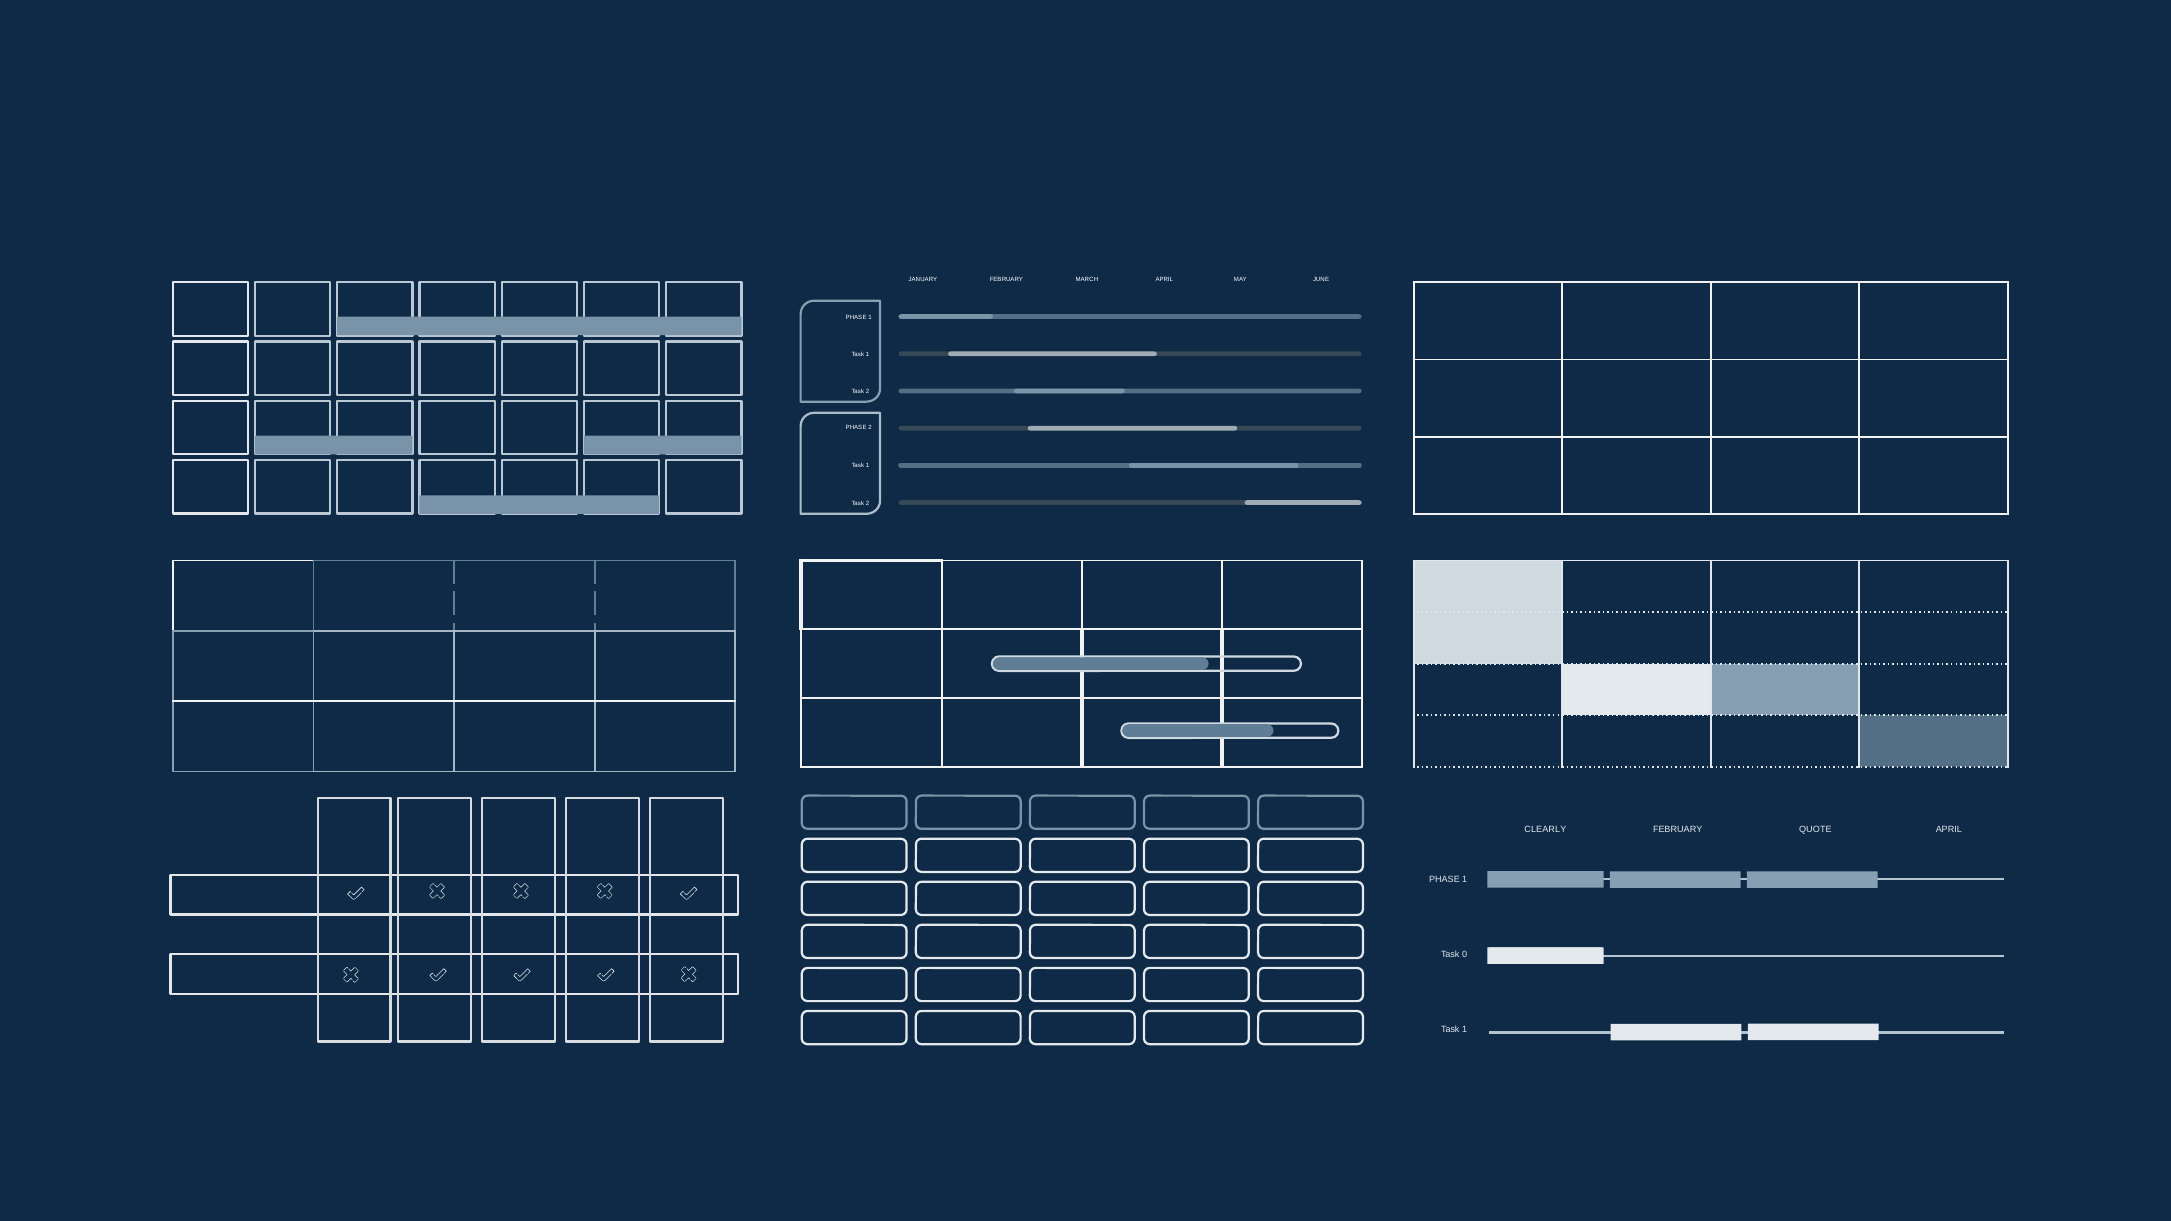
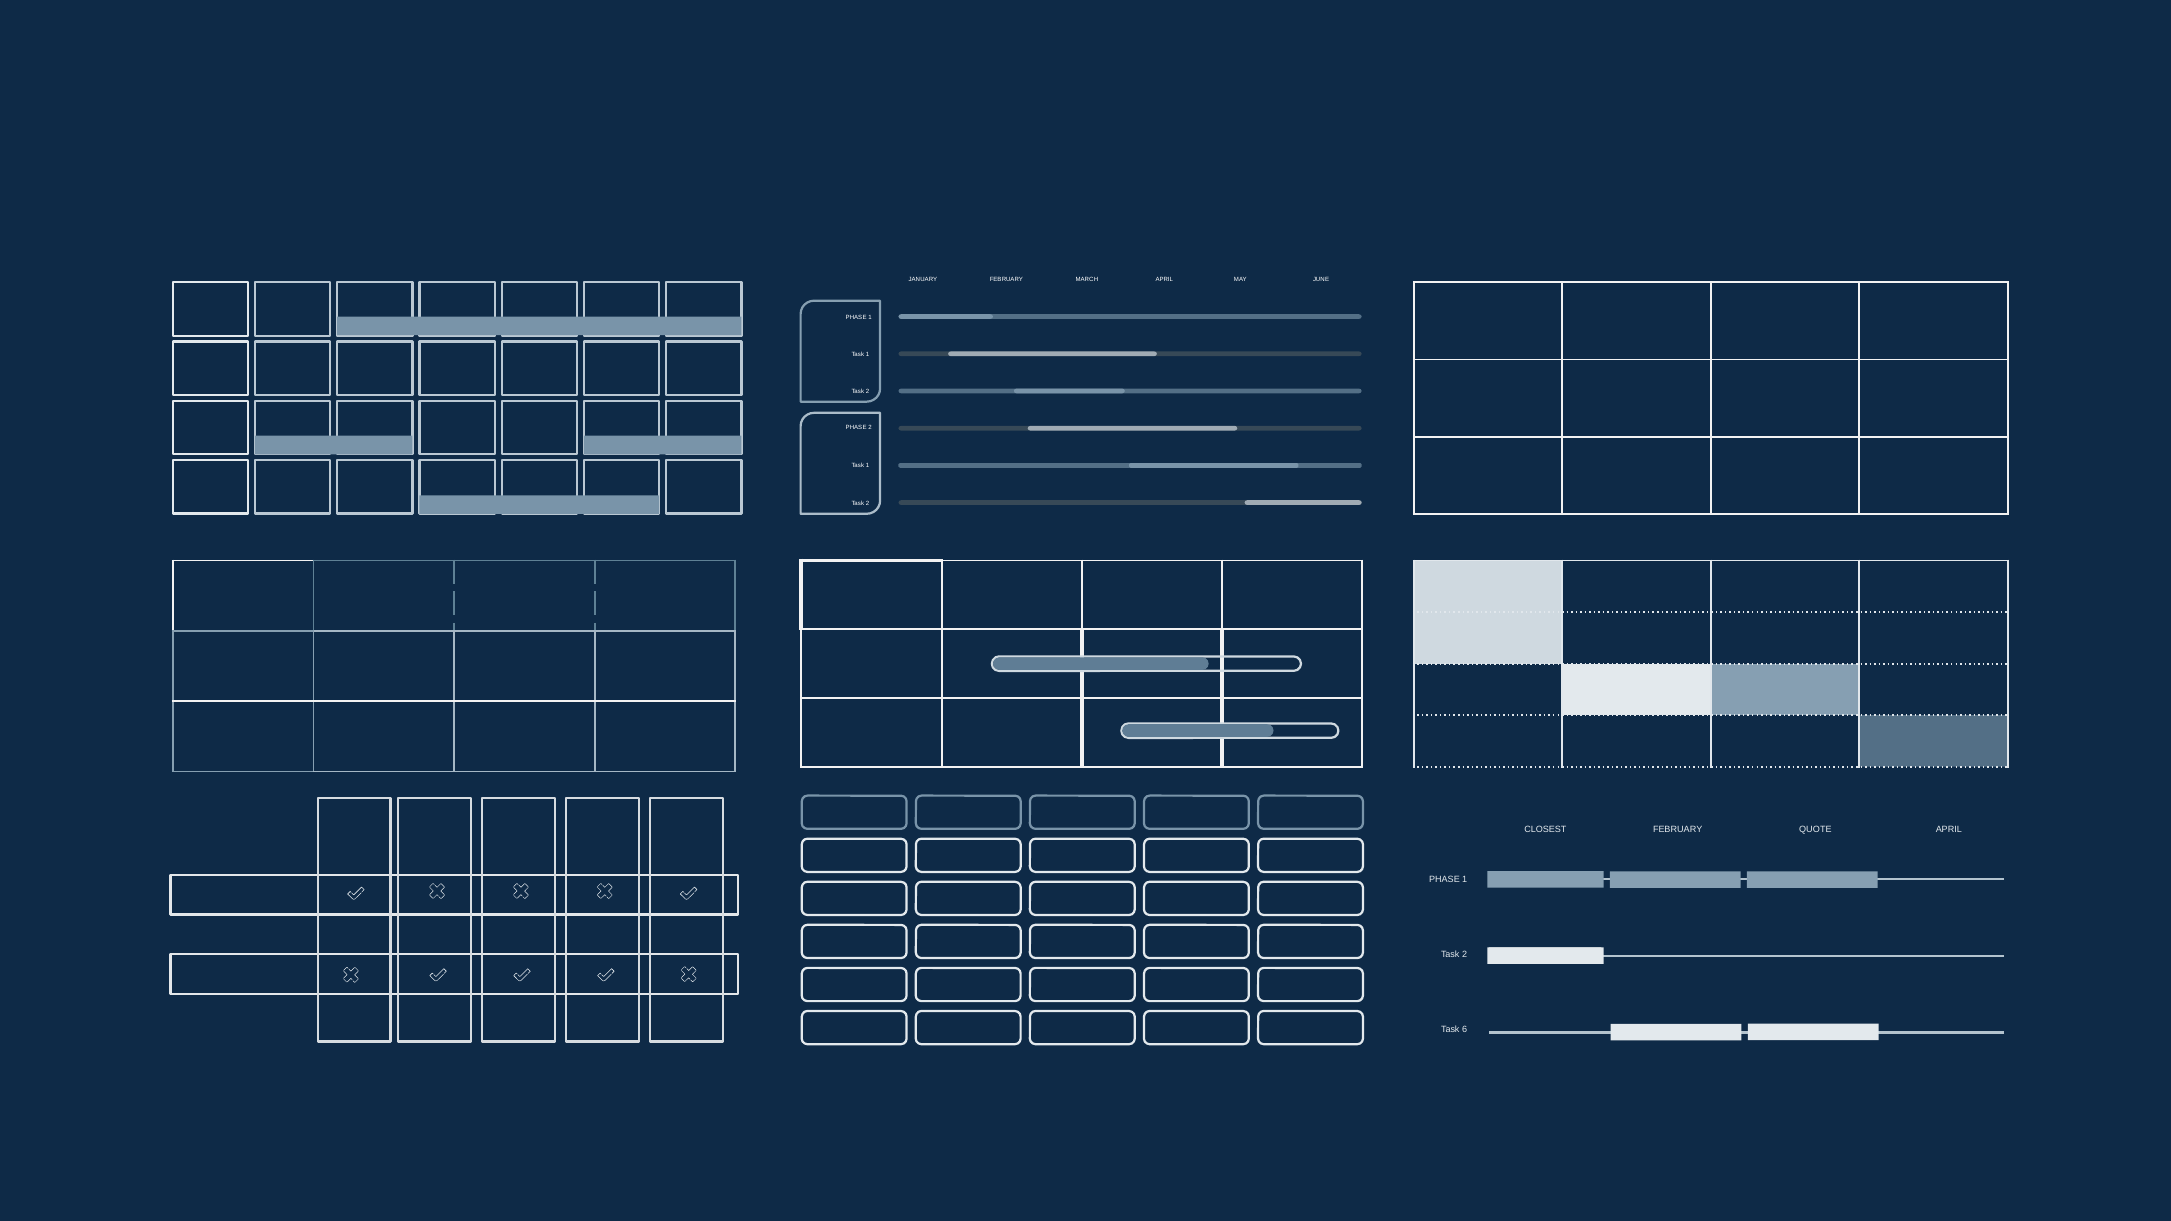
CLEARLY: CLEARLY -> CLOSEST
0 at (1465, 955): 0 -> 2
1 at (1465, 1030): 1 -> 6
